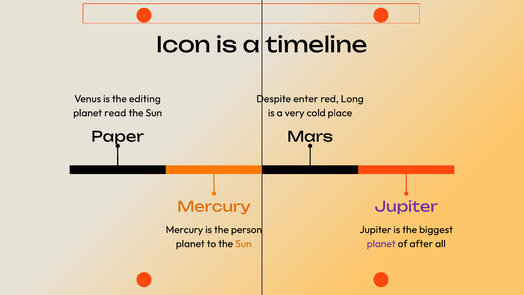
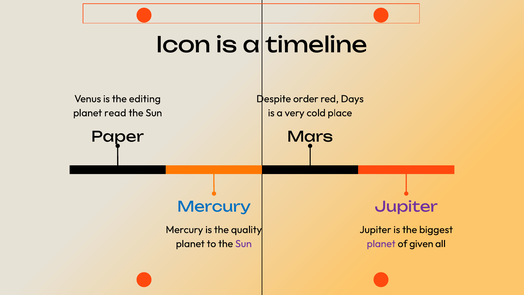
enter: enter -> order
Long: Long -> Days
Mercury at (214, 207) colour: orange -> blue
person: person -> quality
Sun at (243, 244) colour: orange -> purple
after: after -> given
